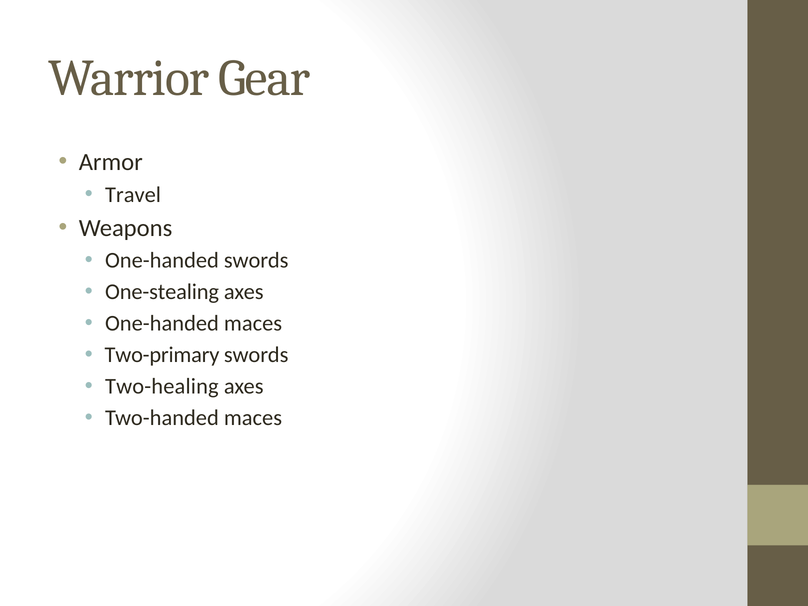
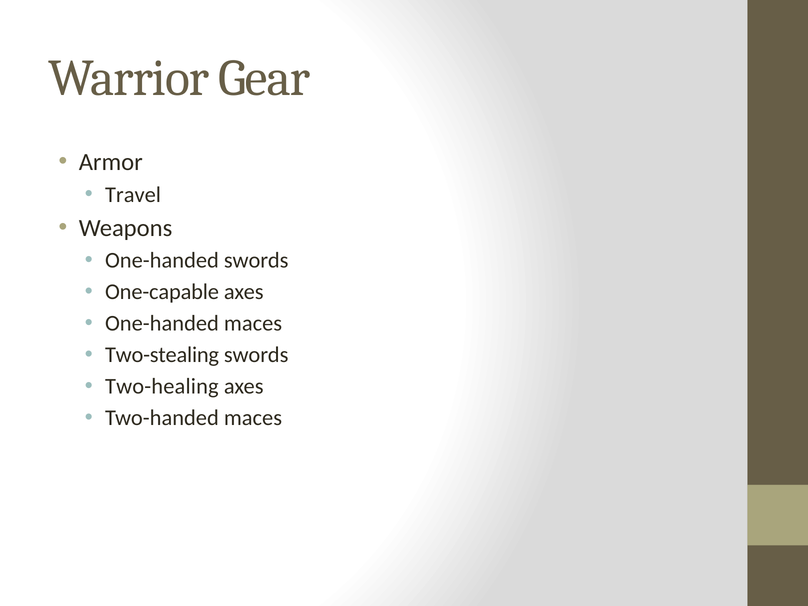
One-stealing: One-stealing -> One-capable
Two-primary: Two-primary -> Two-stealing
